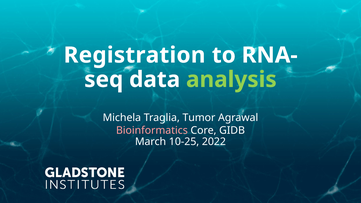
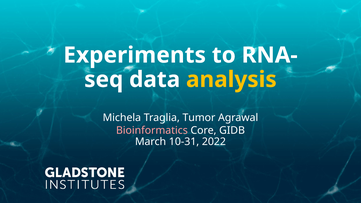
Registration: Registration -> Experiments
analysis colour: light green -> yellow
10-25: 10-25 -> 10-31
